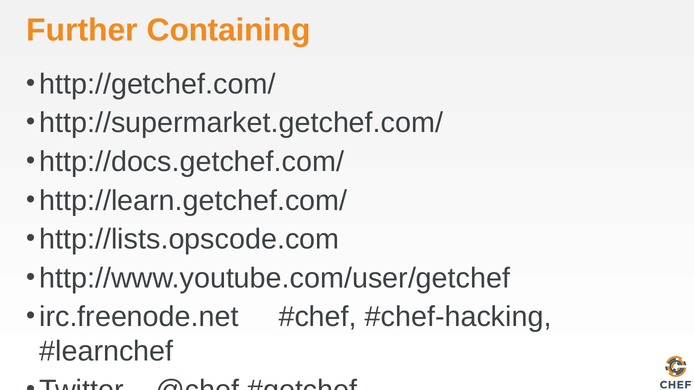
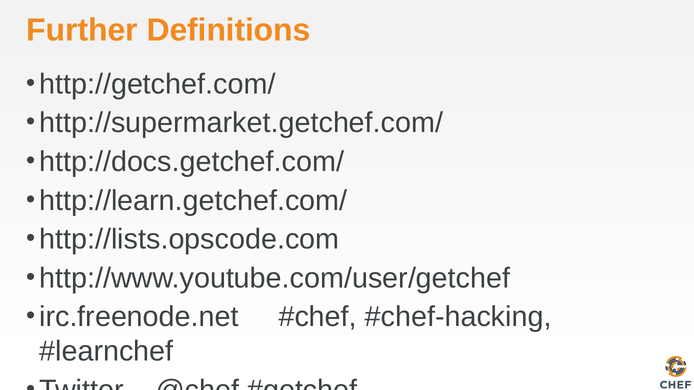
Containing: Containing -> Definitions
